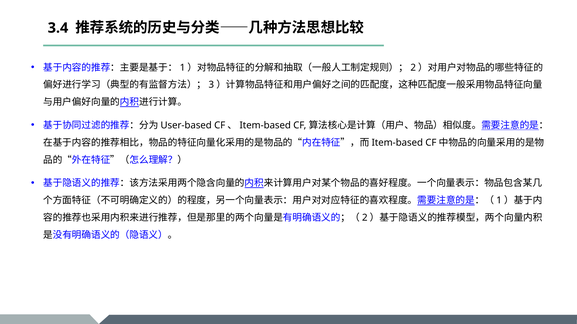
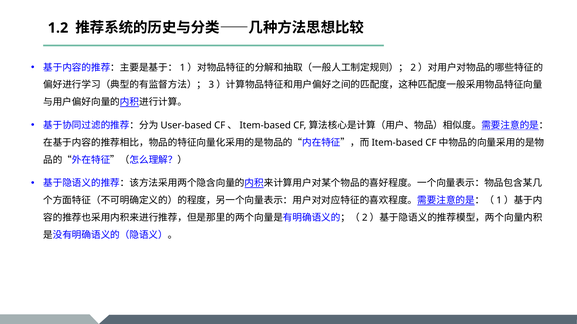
3.4: 3.4 -> 1.2
